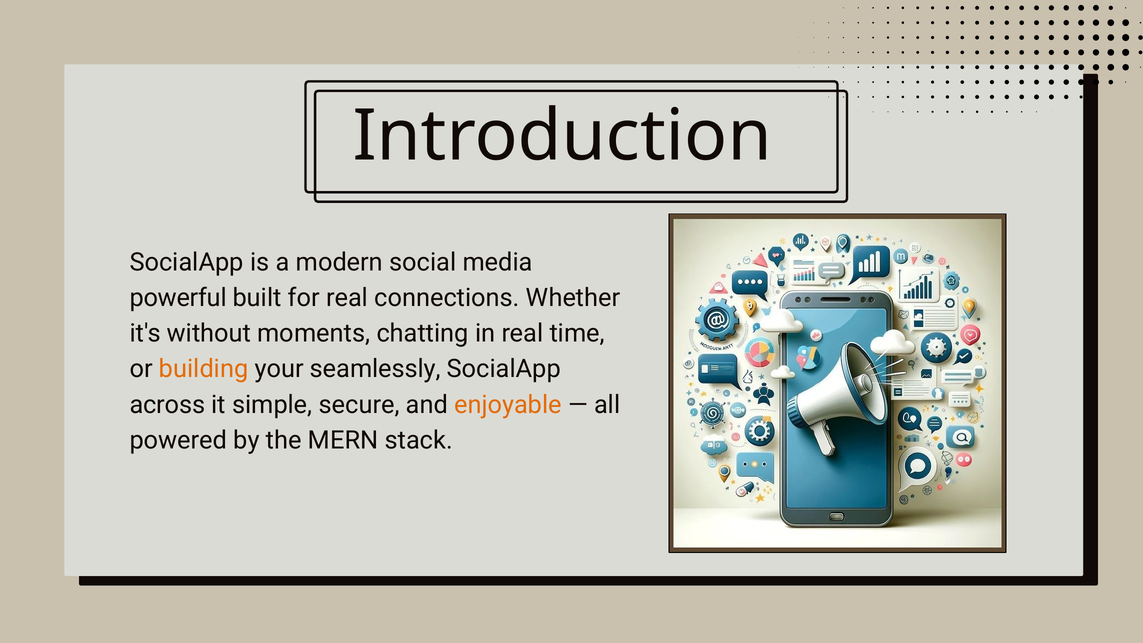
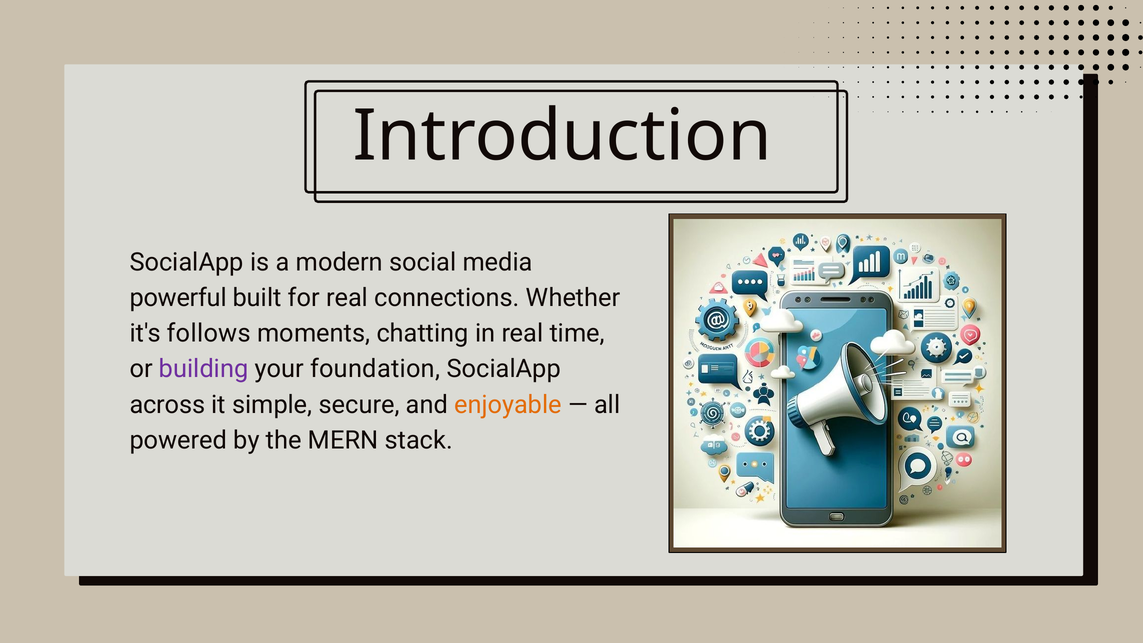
without: without -> follows
building colour: orange -> purple
seamlessly: seamlessly -> foundation
